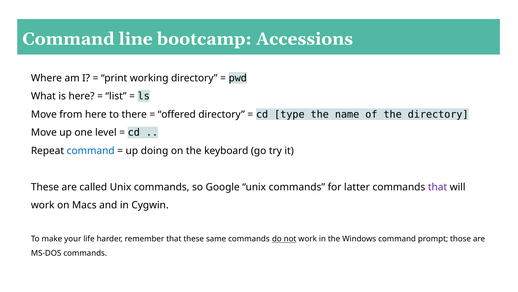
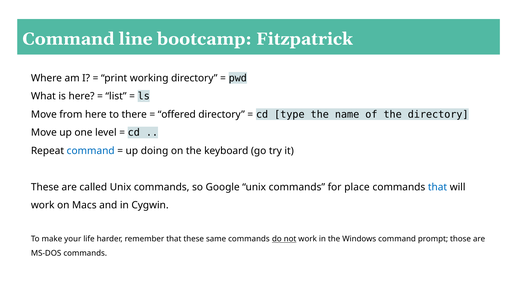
Accessions: Accessions -> Fitzpatrick
latter: latter -> place
that at (438, 187) colour: purple -> blue
